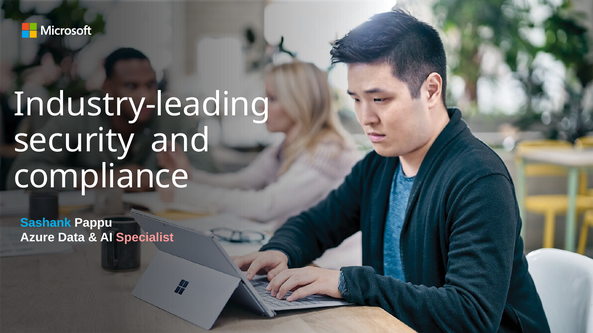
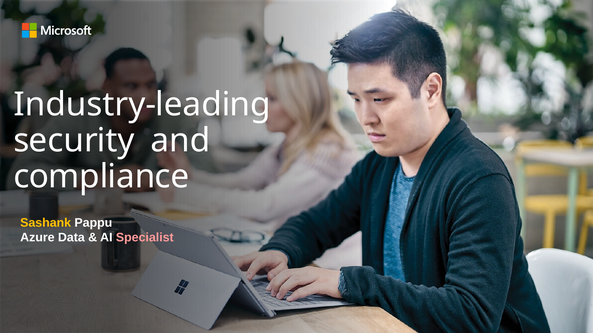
Sashank colour: light blue -> yellow
